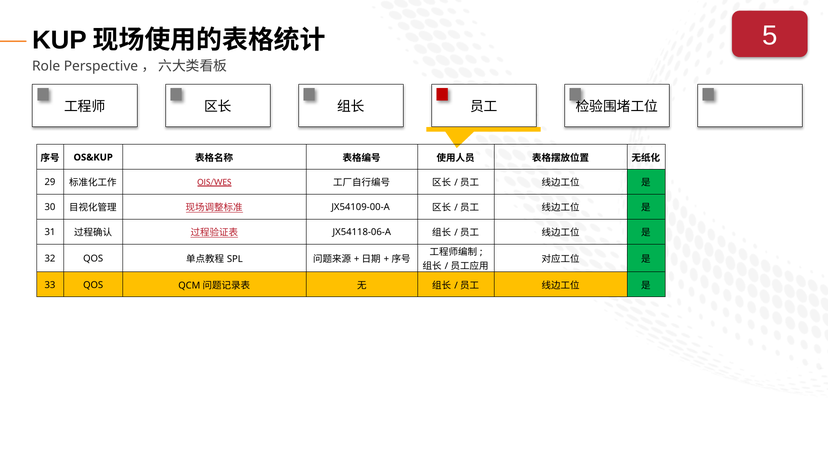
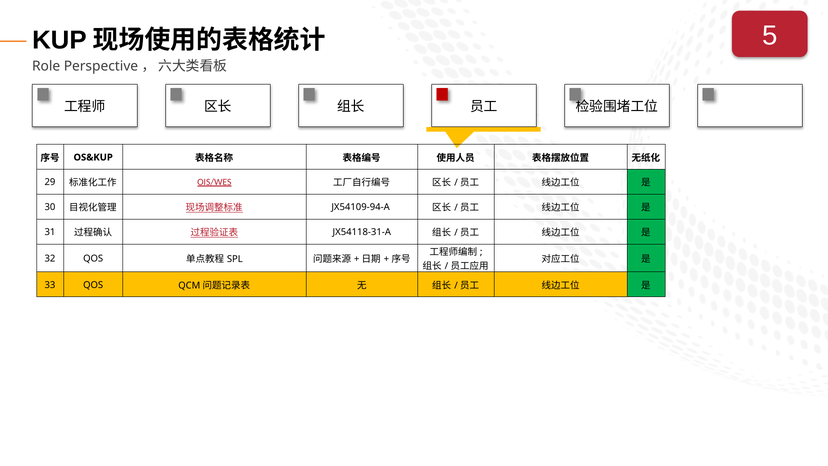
JX54109-00-A: JX54109-00-A -> JX54109-94-A
JX54118-06-A: JX54118-06-A -> JX54118-31-A
